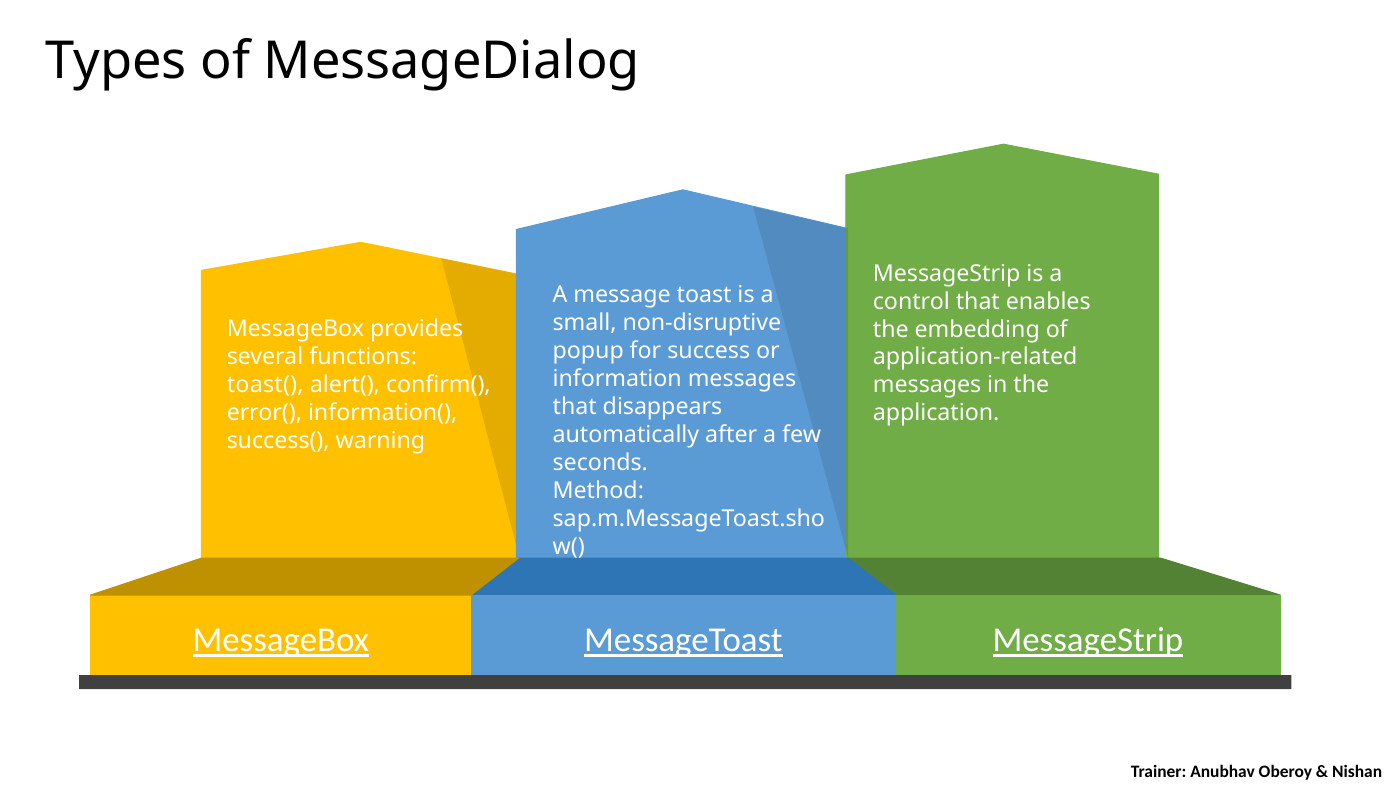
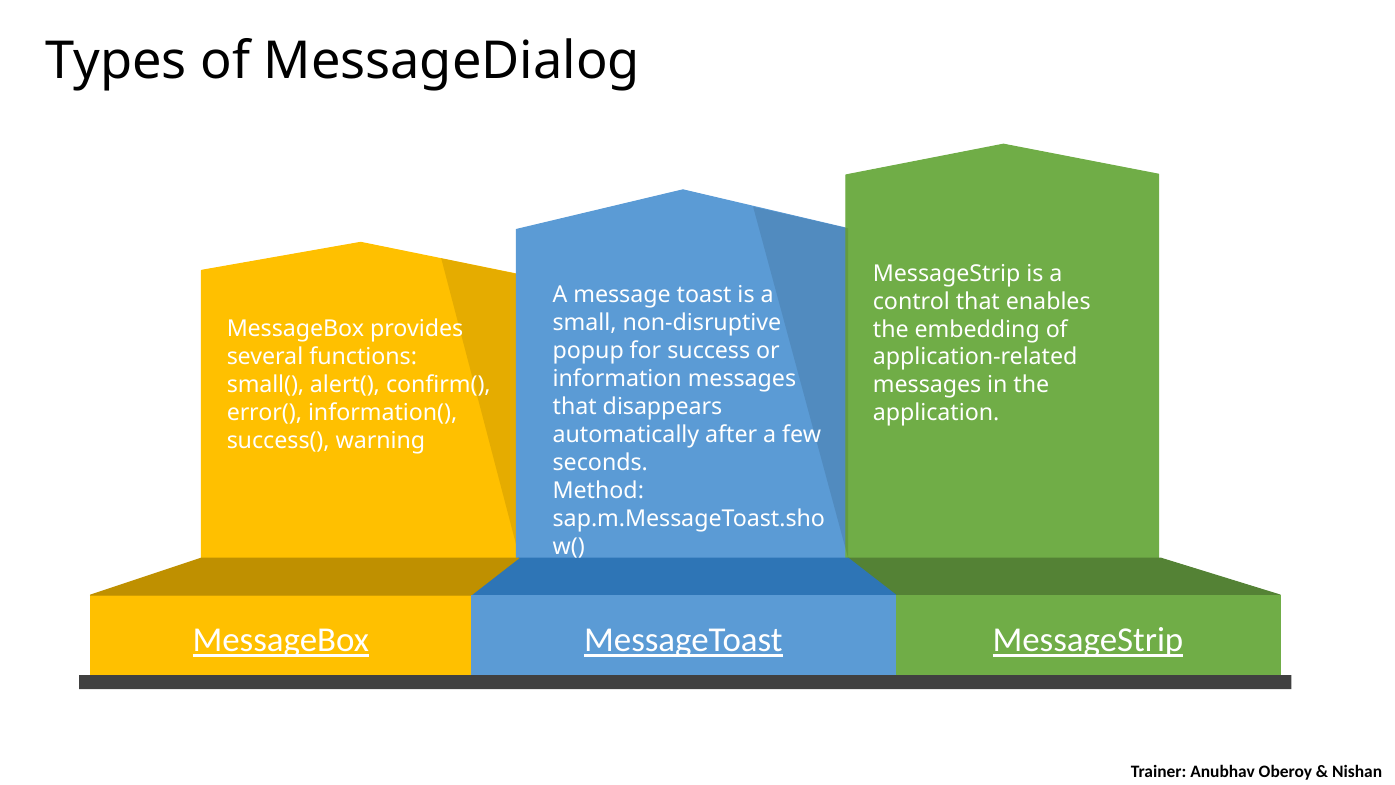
toast(: toast( -> small(
